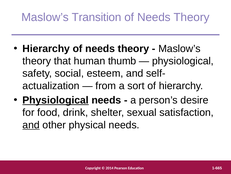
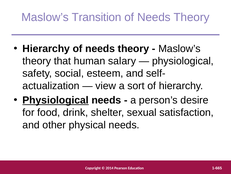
thumb: thumb -> salary
from: from -> view
and at (31, 124) underline: present -> none
